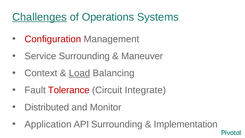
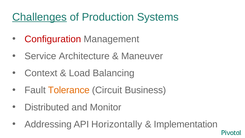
Operations: Operations -> Production
Service Surrounding: Surrounding -> Architecture
Load underline: present -> none
Tolerance colour: red -> orange
Integrate: Integrate -> Business
Application: Application -> Addressing
API Surrounding: Surrounding -> Horizontally
